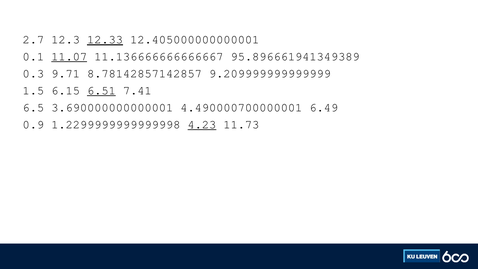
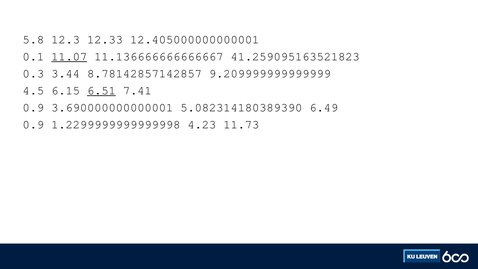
2.7: 2.7 -> 5.8
12.33 underline: present -> none
95.896661941349389: 95.896661941349389 -> 41.259095163521823
9.71: 9.71 -> 3.44
1.5: 1.5 -> 4.5
6.5 at (33, 107): 6.5 -> 0.9
4.490000700000001: 4.490000700000001 -> 5.082314180389390
4.23 underline: present -> none
